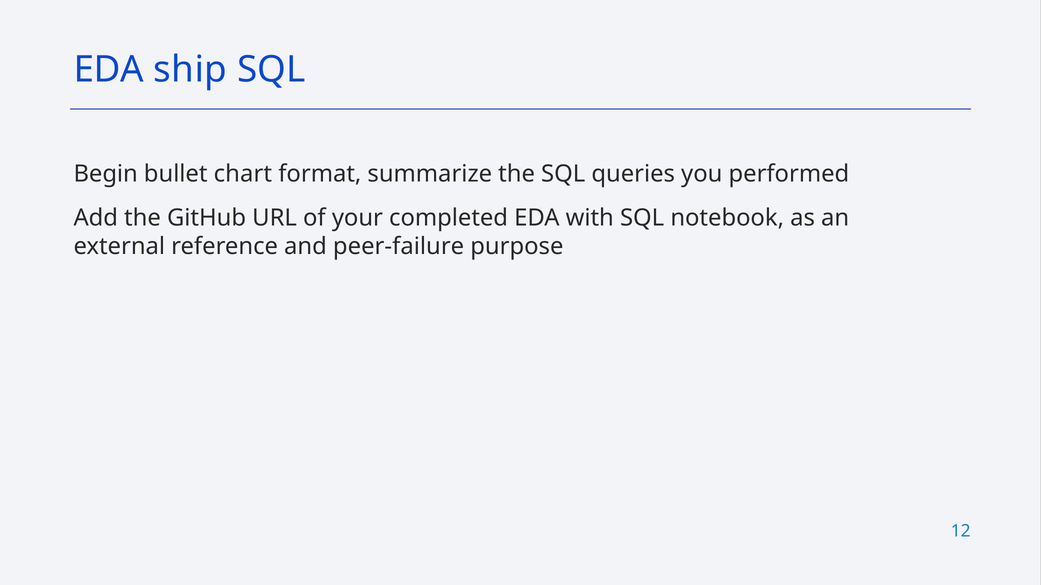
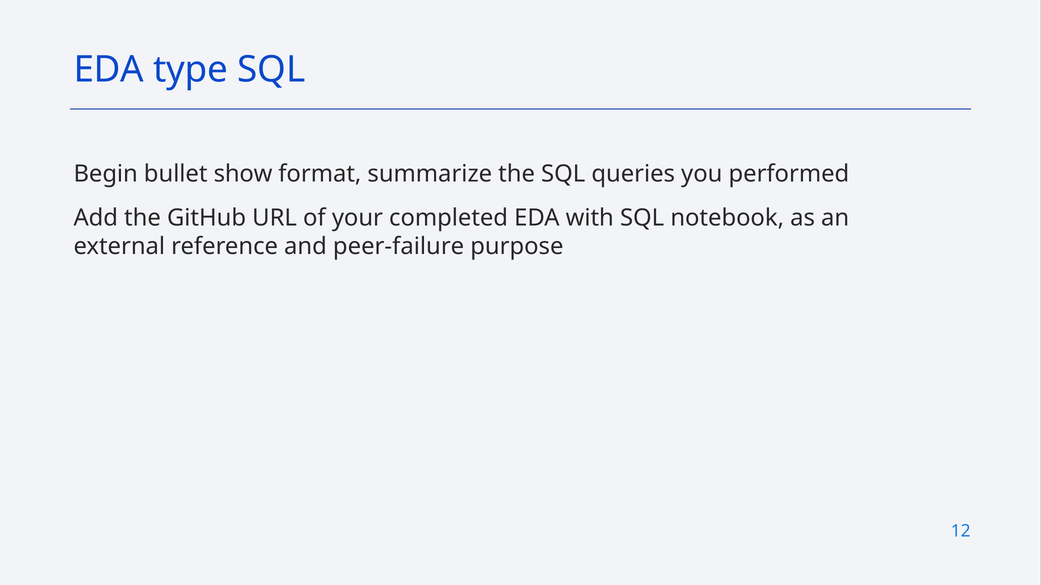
ship: ship -> type
chart: chart -> show
